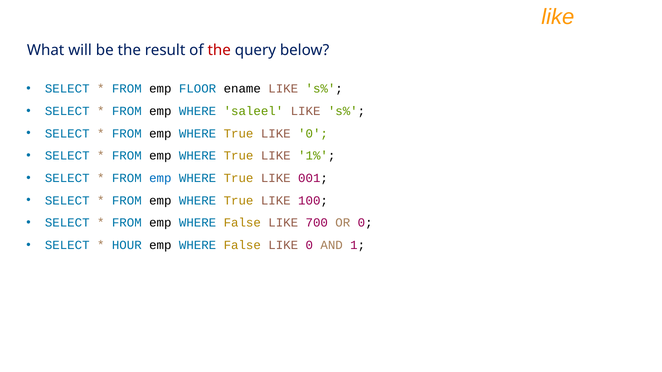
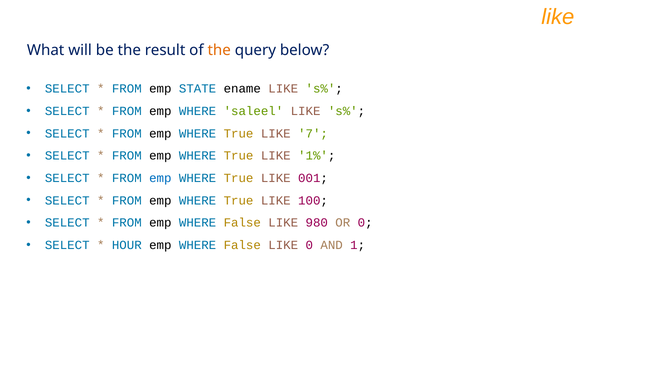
the at (219, 50) colour: red -> orange
FLOOR: FLOOR -> STATE
True LIKE 0: 0 -> 7
700: 700 -> 980
